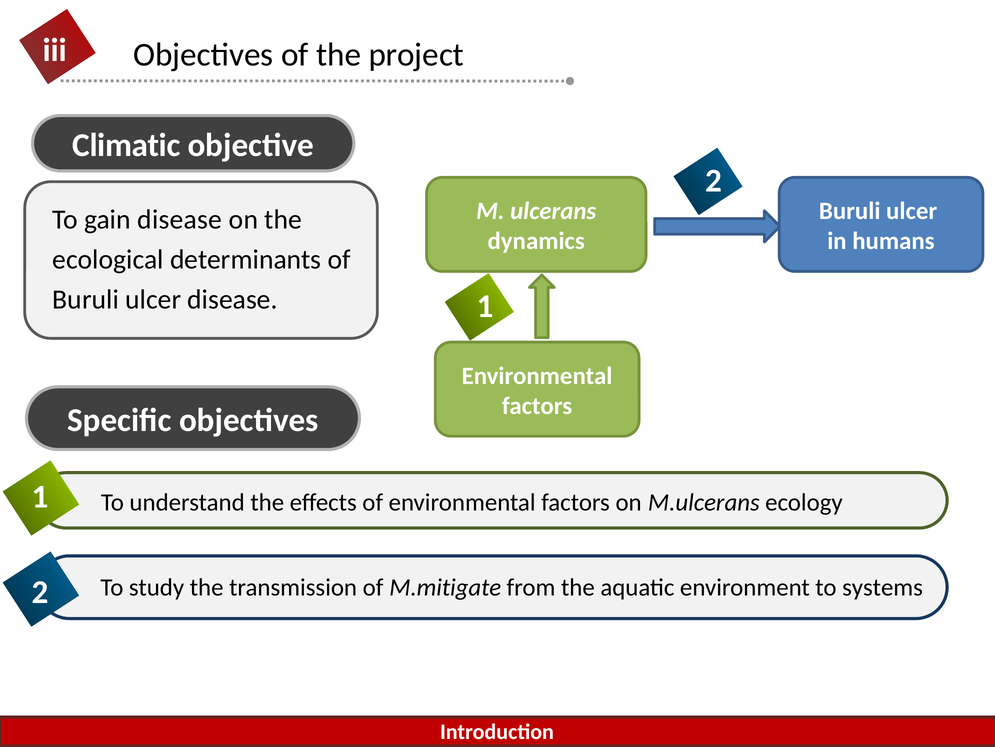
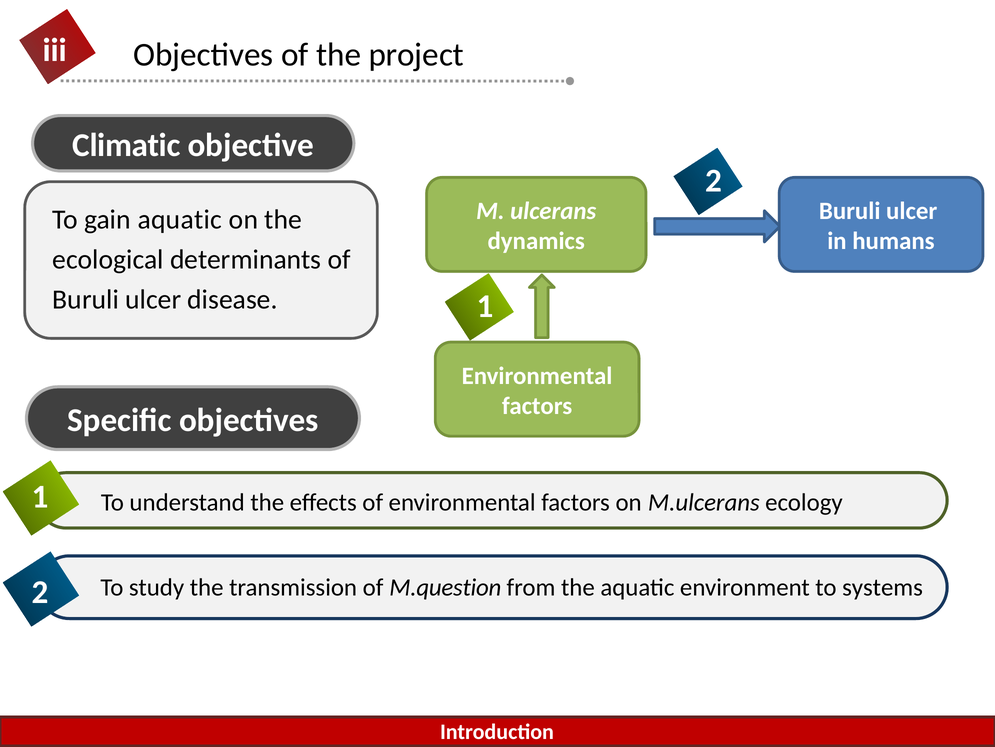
gain disease: disease -> aquatic
M.mitigate: M.mitigate -> M.question
